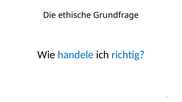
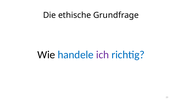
ich colour: black -> purple
